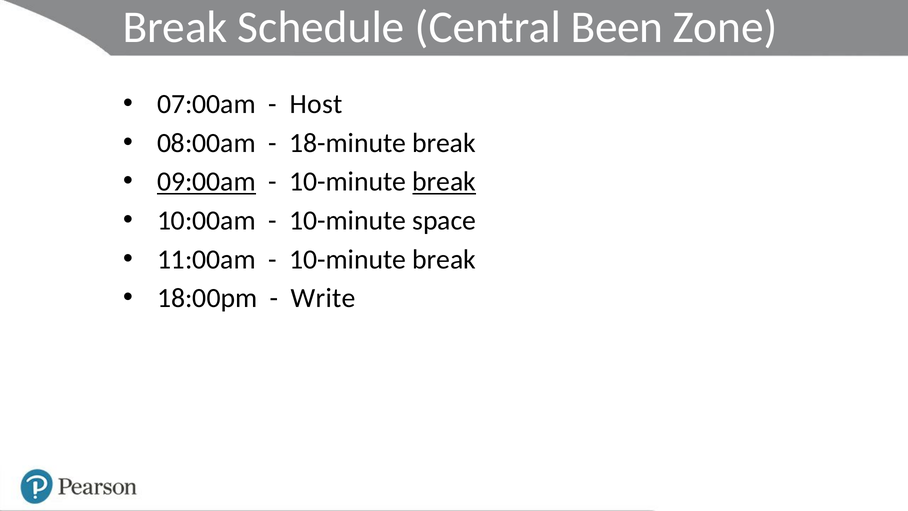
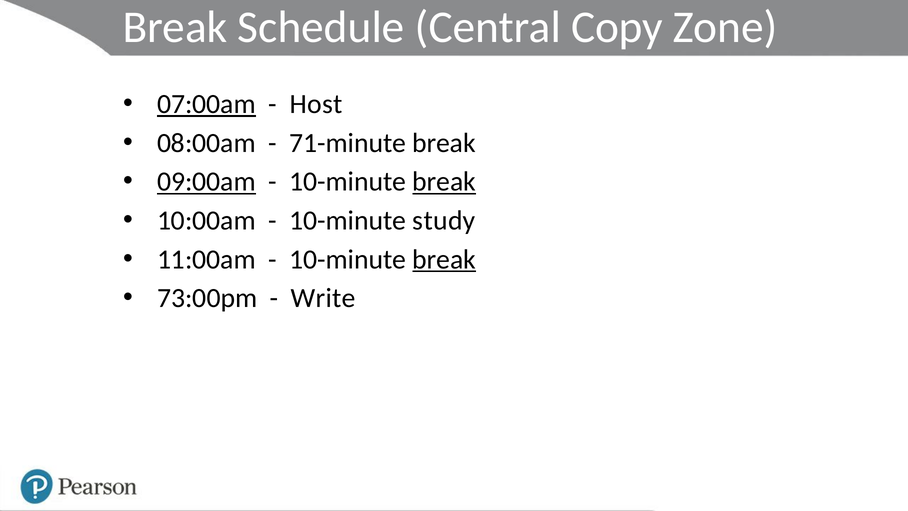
Been: Been -> Copy
07:00am underline: none -> present
18-minute: 18-minute -> 71-minute
space: space -> study
break at (444, 259) underline: none -> present
18:00pm: 18:00pm -> 73:00pm
